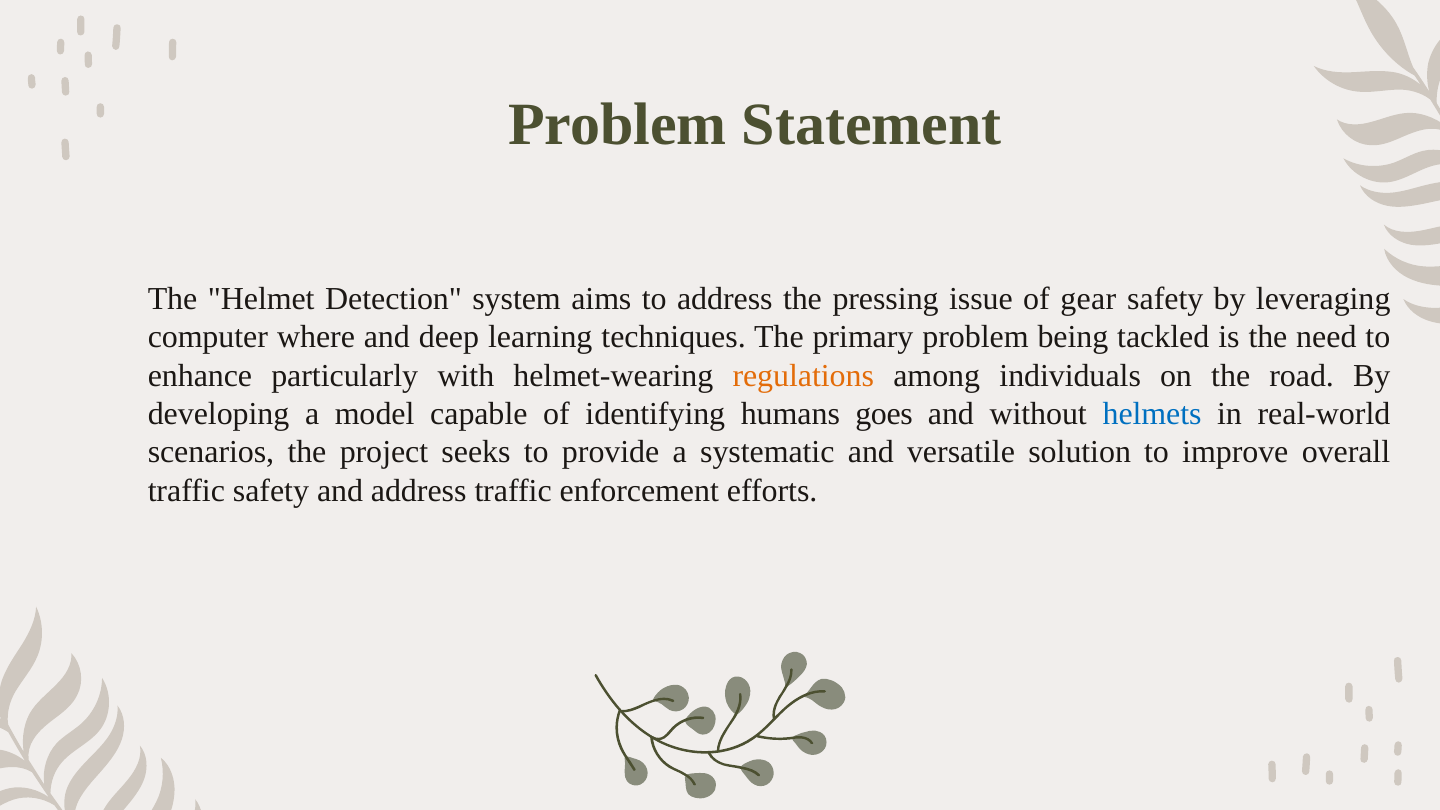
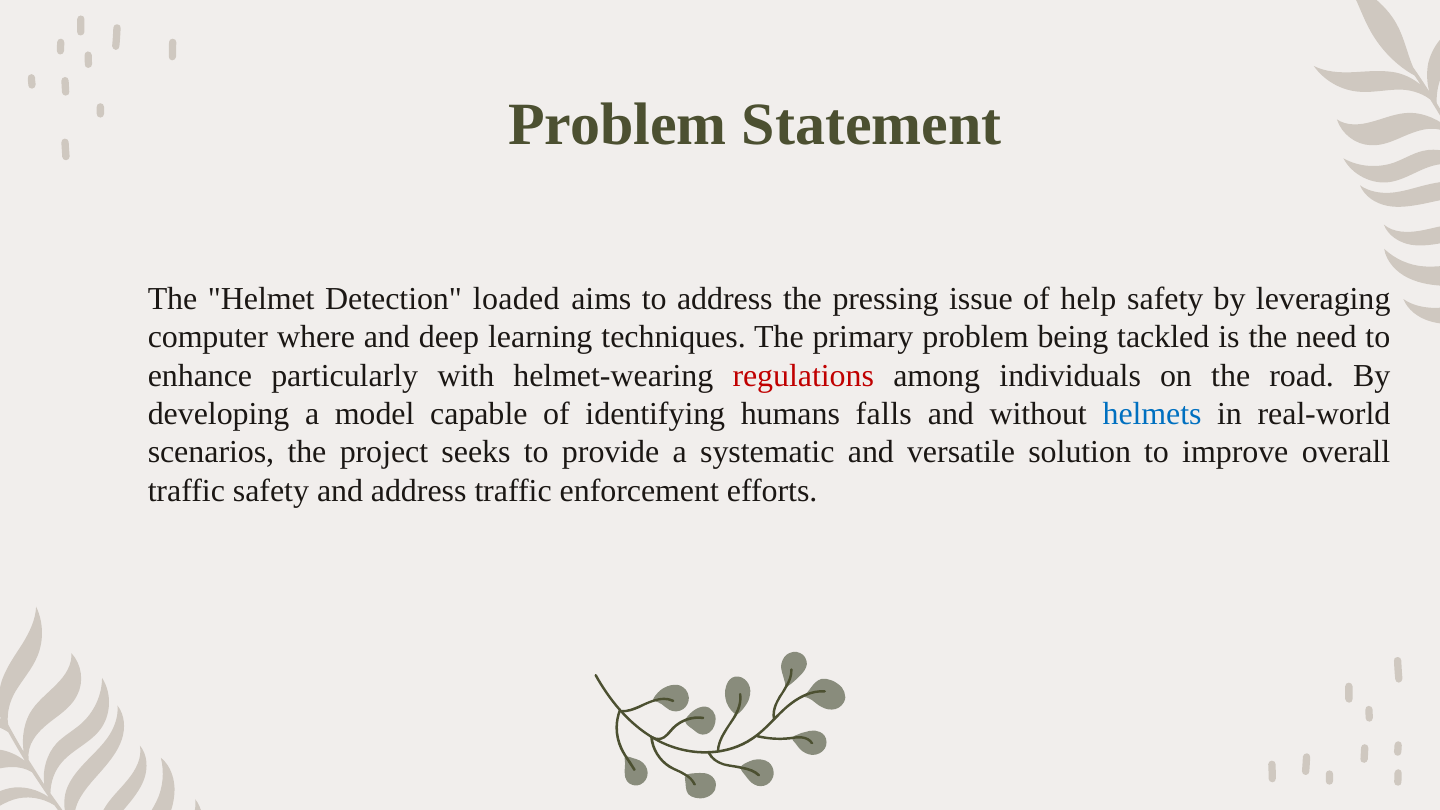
system: system -> loaded
gear: gear -> help
regulations colour: orange -> red
goes: goes -> falls
